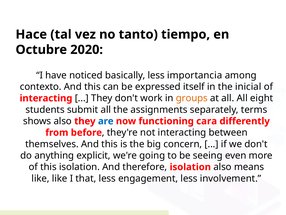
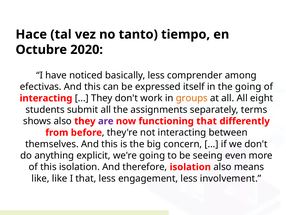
importancia: importancia -> comprender
contexto: contexto -> efectivas
the inicial: inicial -> going
are colour: blue -> purple
functioning cara: cara -> that
